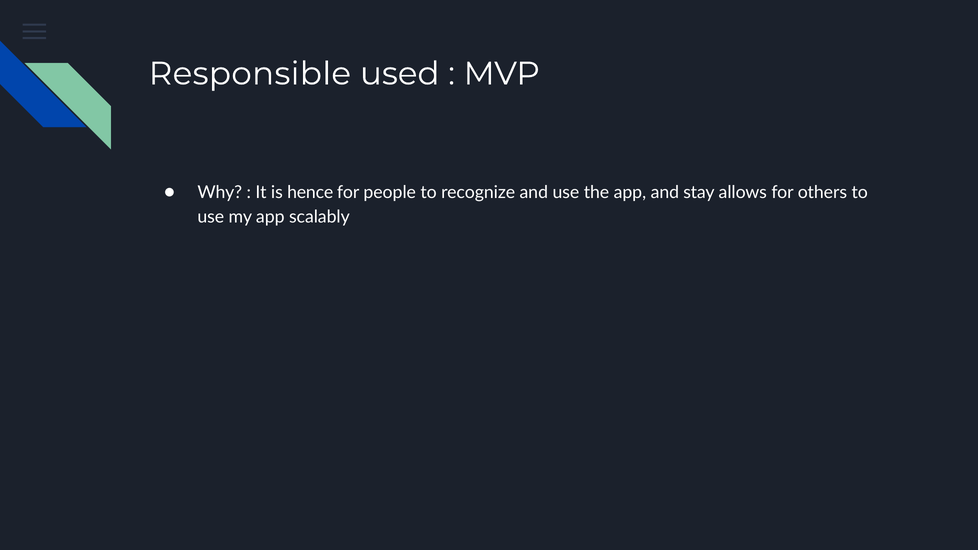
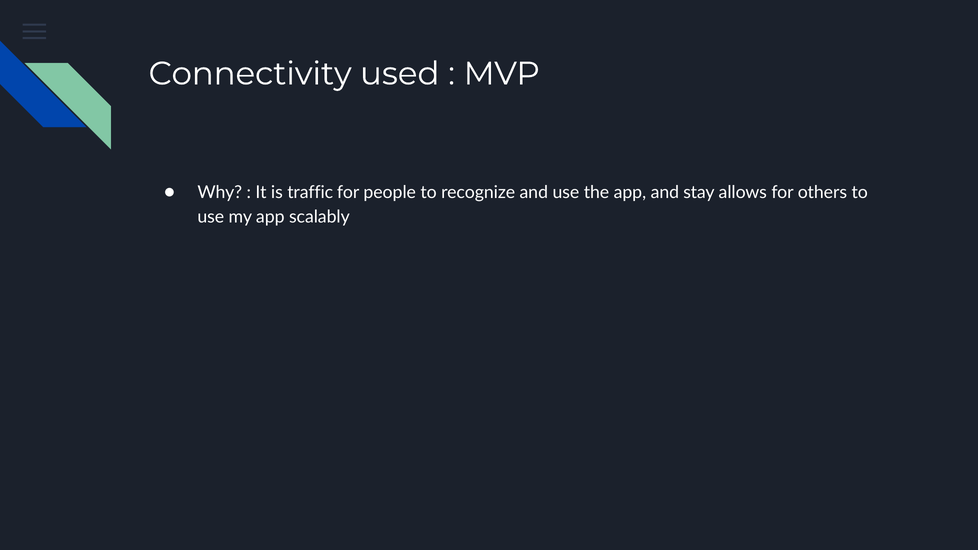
Responsible: Responsible -> Connectivity
hence: hence -> traffic
